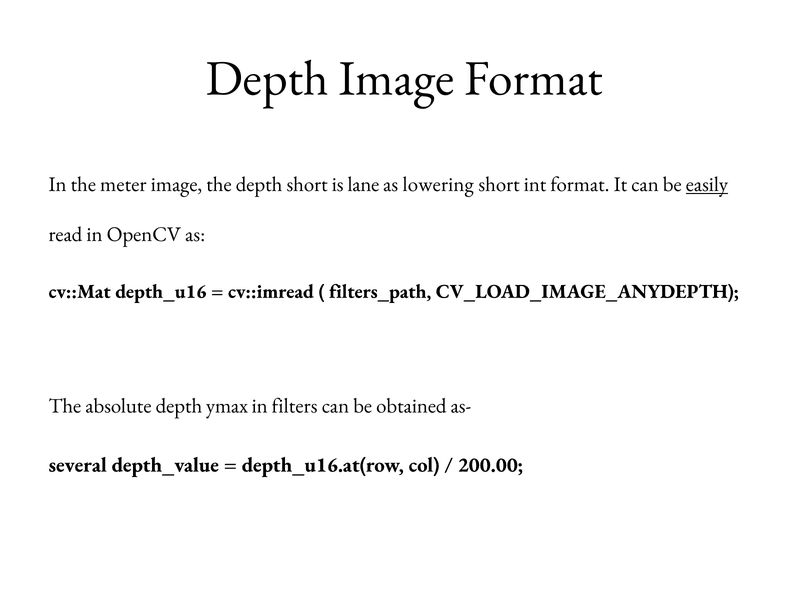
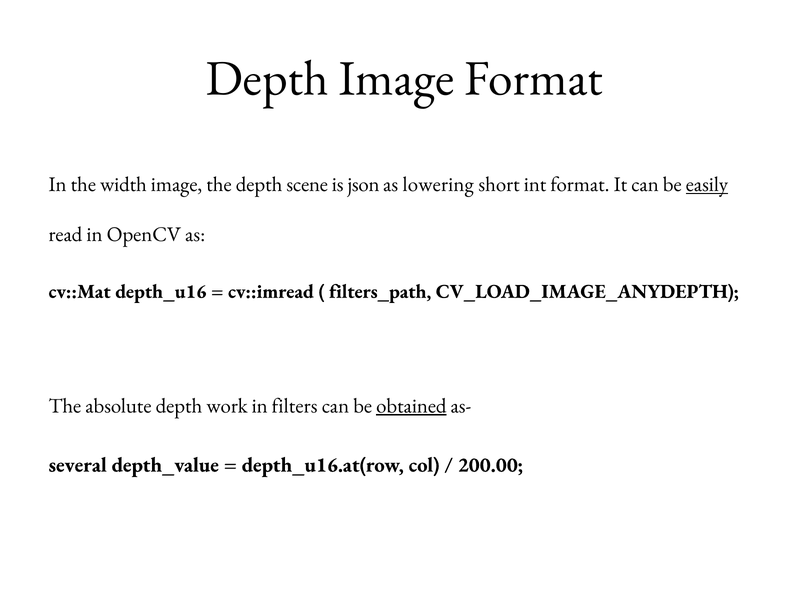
meter: meter -> width
depth short: short -> scene
lane: lane -> json
ymax: ymax -> work
obtained underline: none -> present
